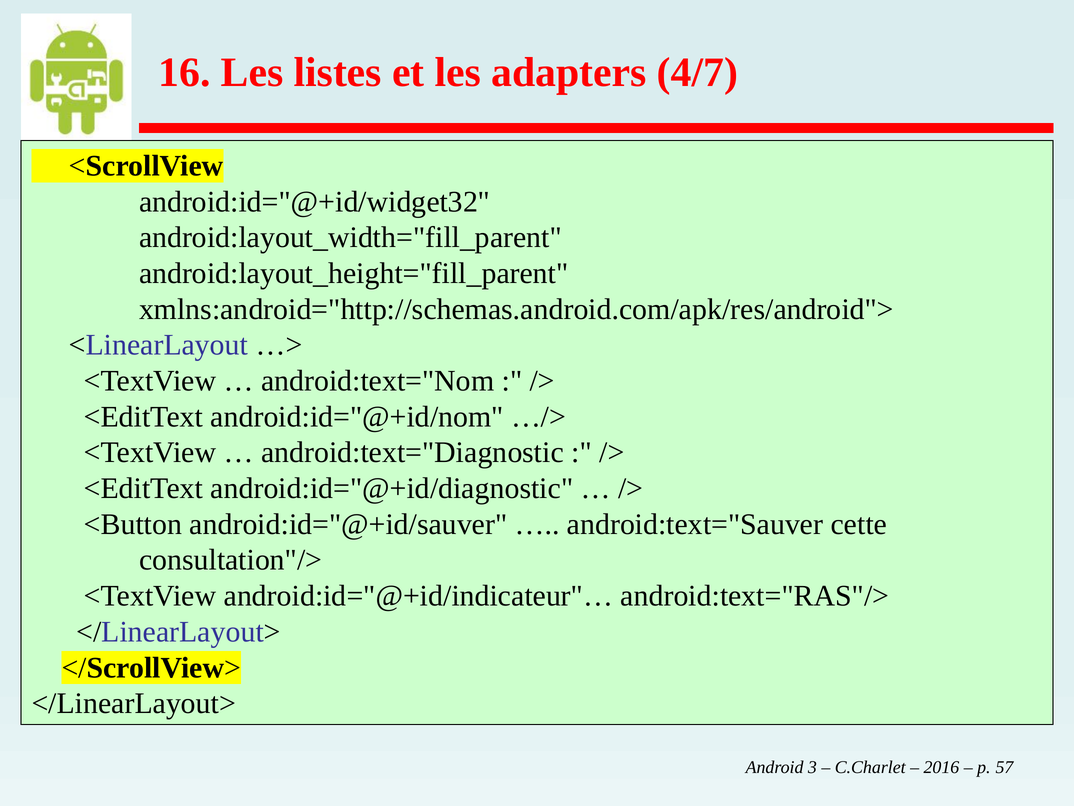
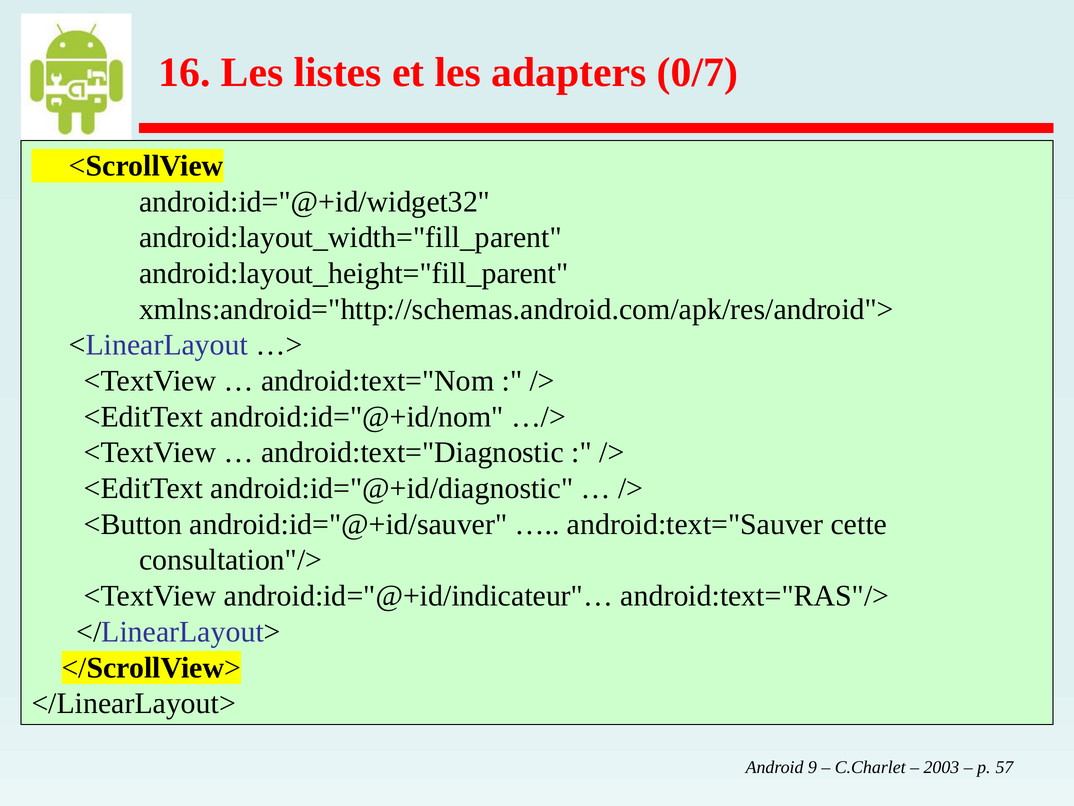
4/7: 4/7 -> 0/7
3: 3 -> 9
2016: 2016 -> 2003
